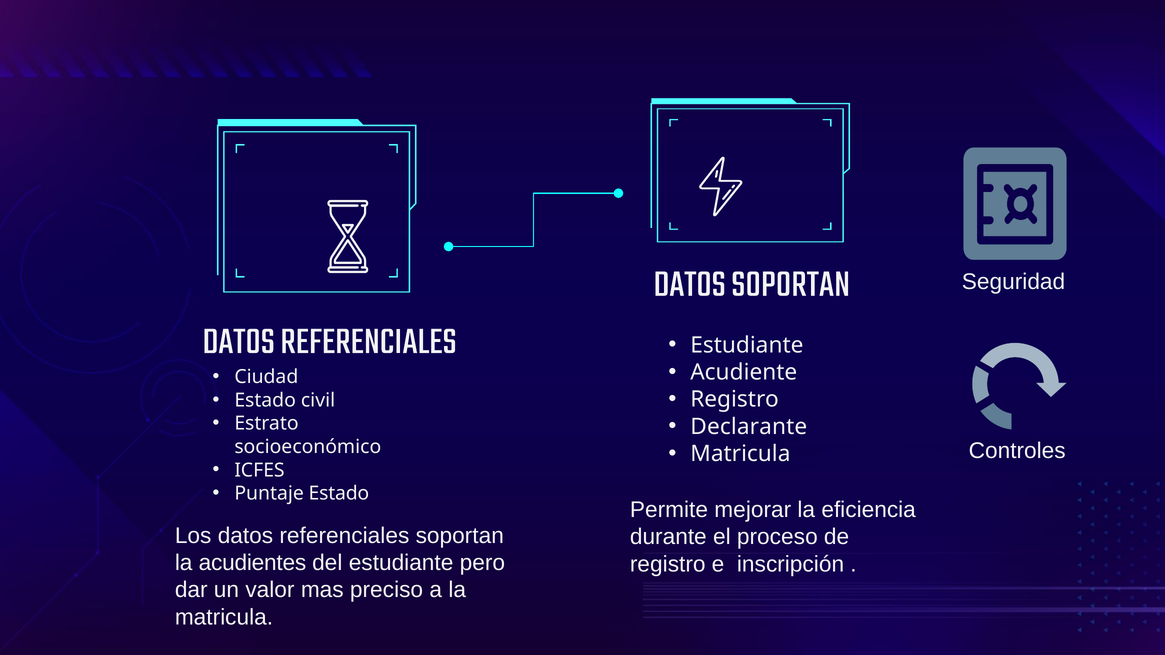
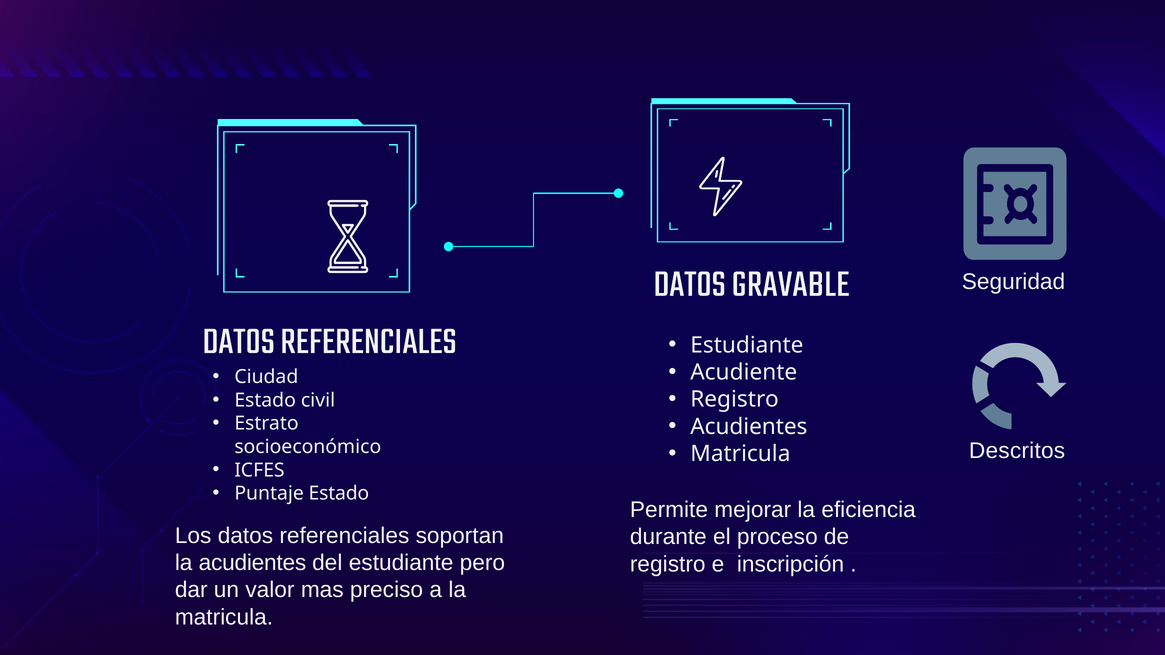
DATOS SOPORTAN: SOPORTAN -> GRAVABLE
Declarante at (749, 427): Declarante -> Acudientes
Controles: Controles -> Descritos
